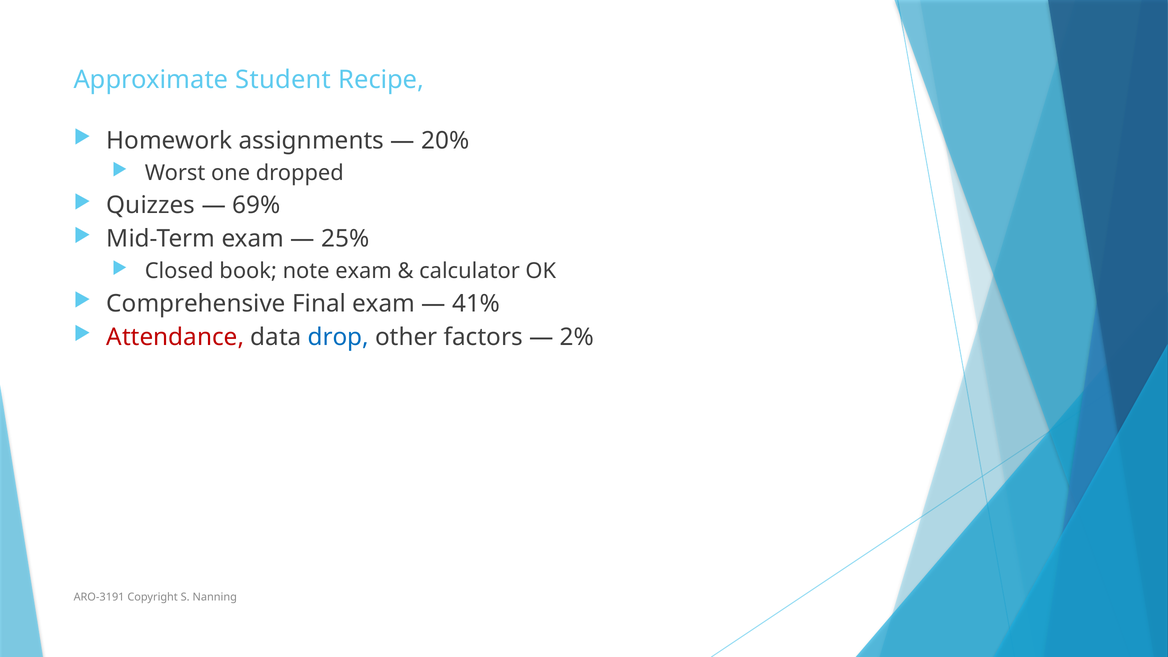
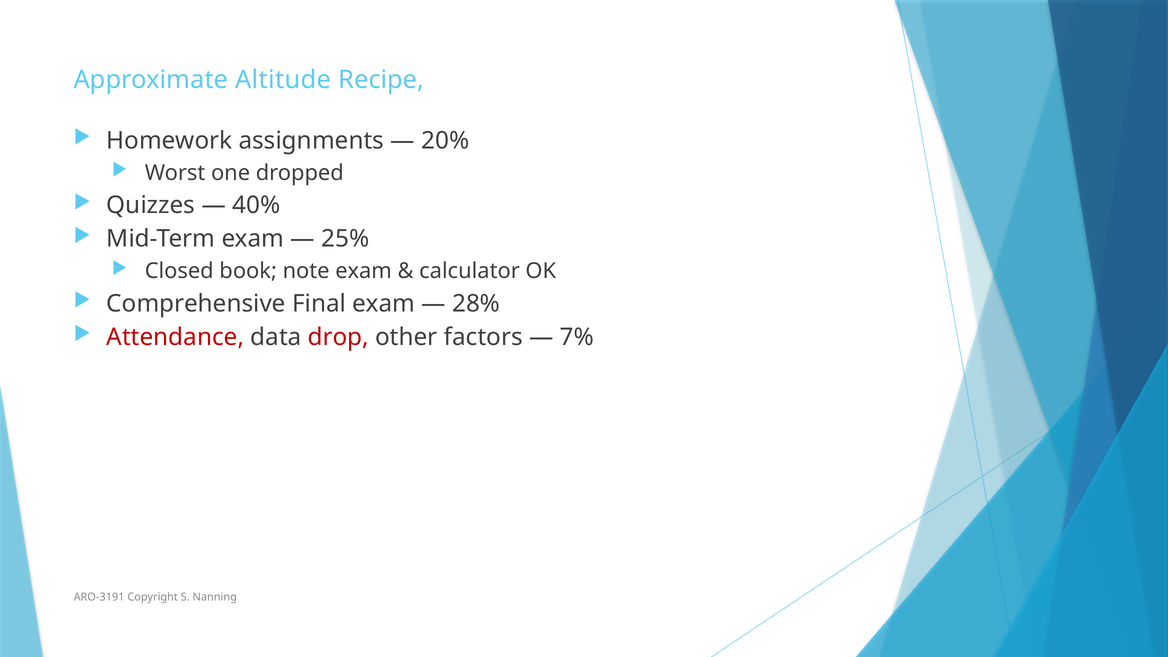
Student: Student -> Altitude
69%: 69% -> 40%
41%: 41% -> 28%
drop colour: blue -> red
2%: 2% -> 7%
